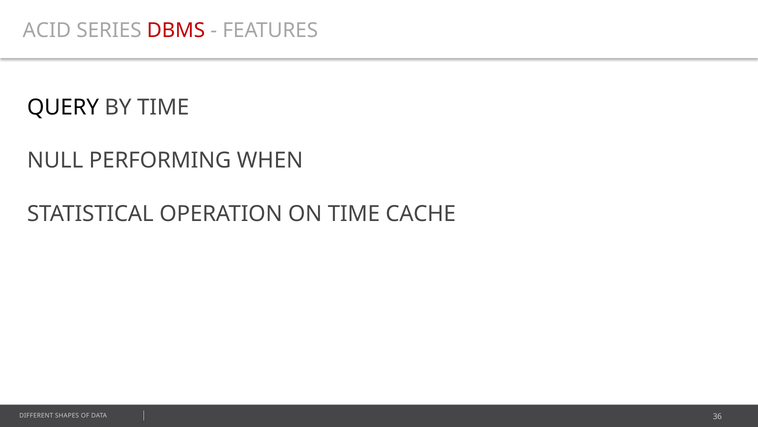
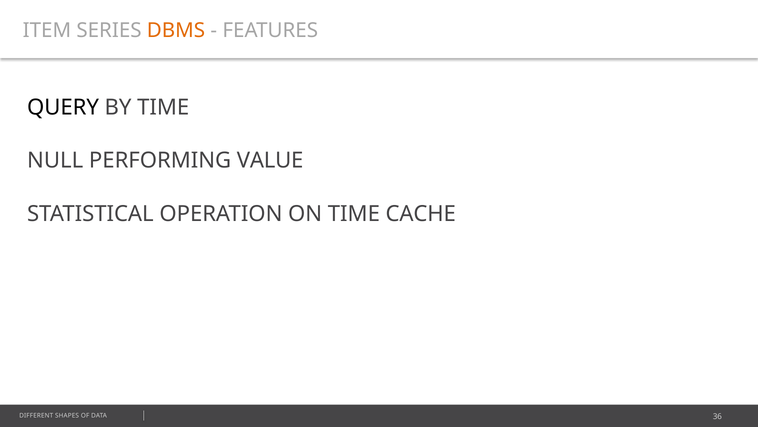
ACID: ACID -> ITEM
DBMS colour: red -> orange
WHEN: WHEN -> VALUE
